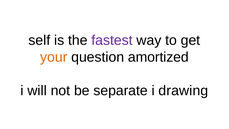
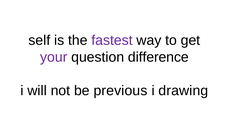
your colour: orange -> purple
amortized: amortized -> difference
separate: separate -> previous
